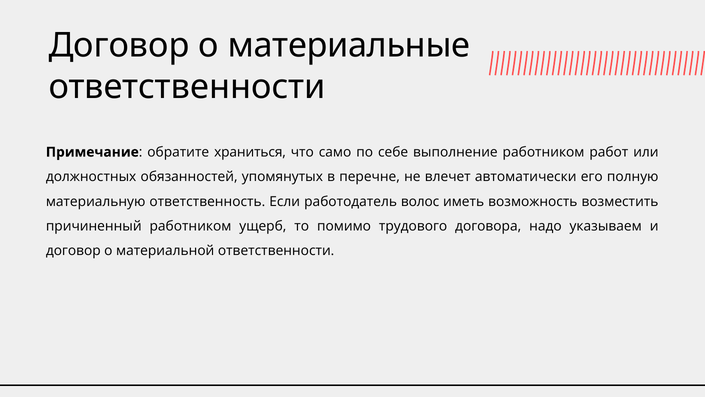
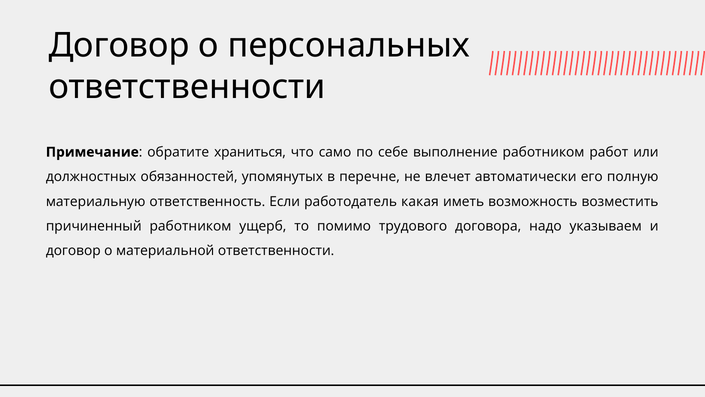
материальные: материальные -> персональных
волос: волос -> какая
